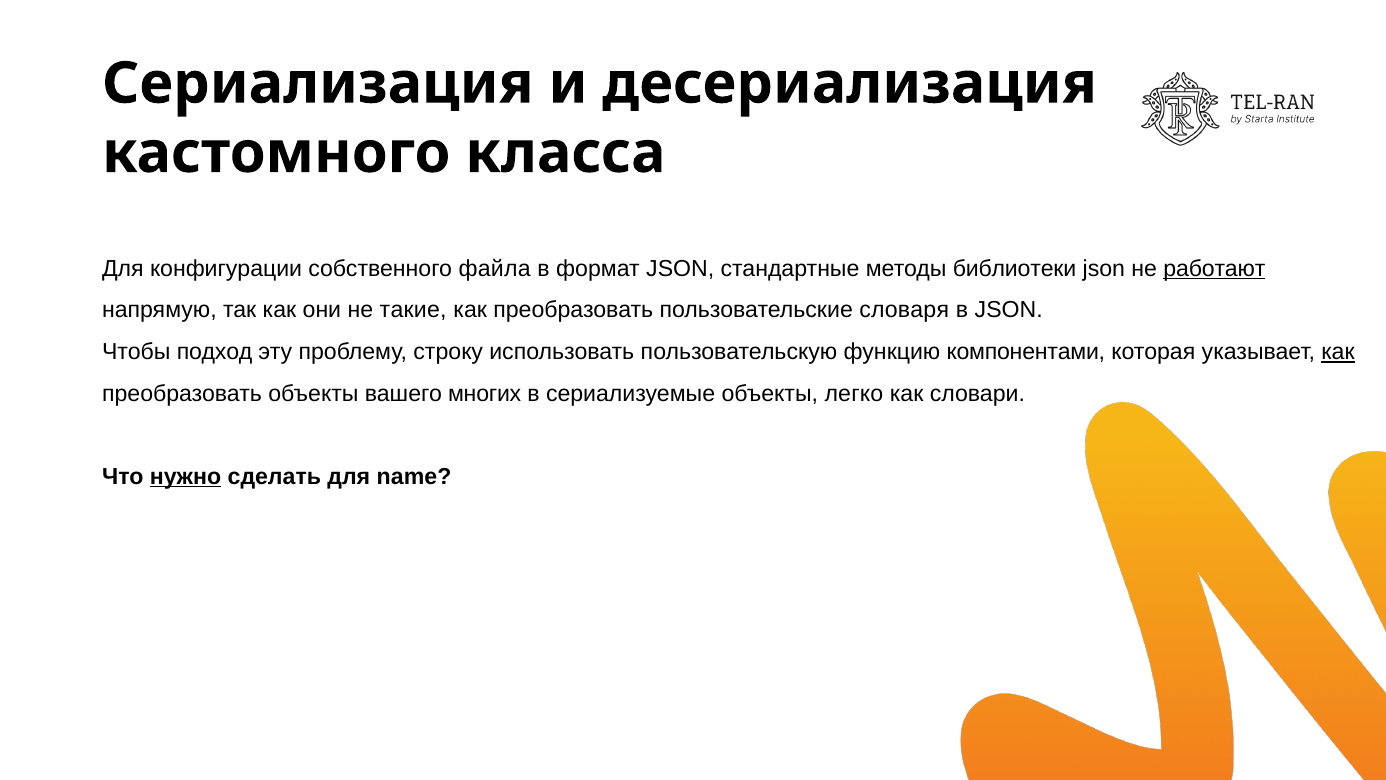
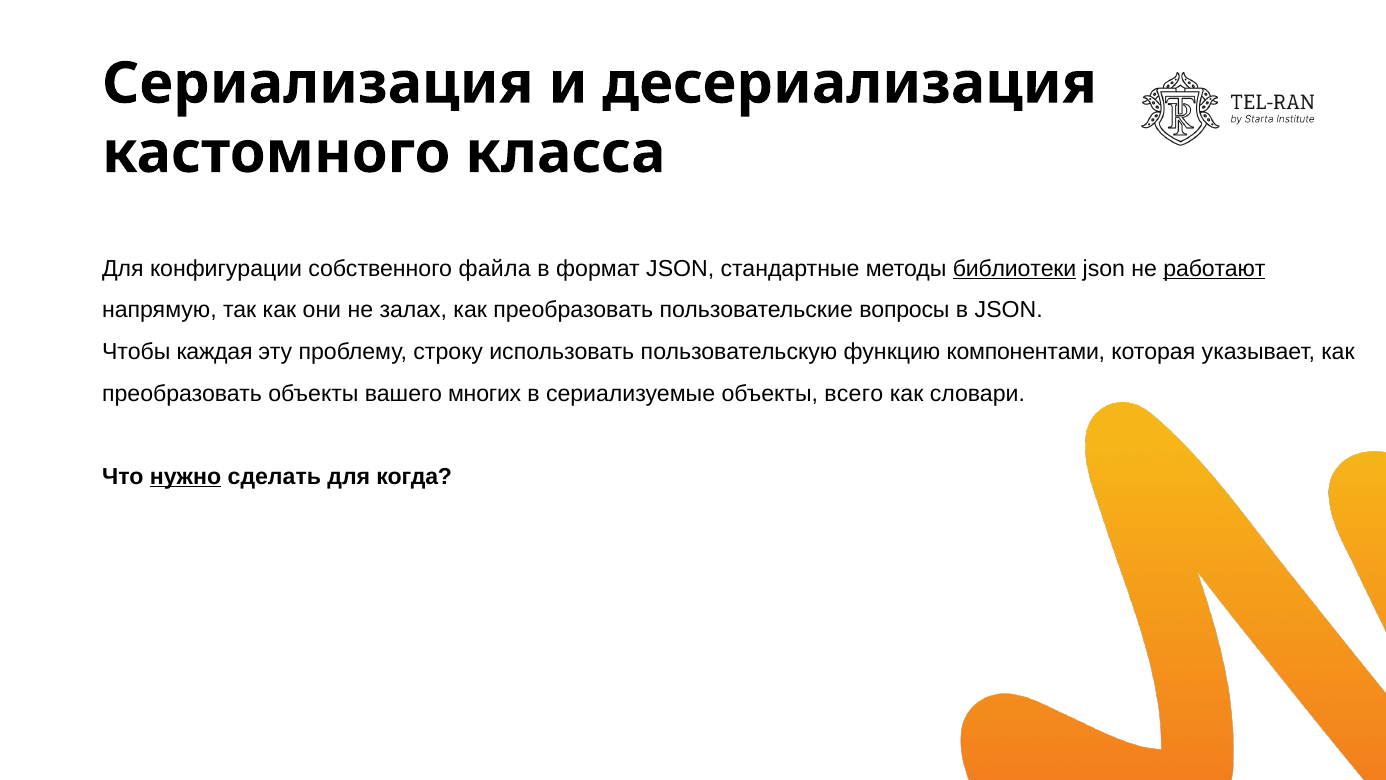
библиотеки underline: none -> present
такие: такие -> залах
словаря: словаря -> вопросы
подход: подход -> каждая
как at (1338, 352) underline: present -> none
легко: легко -> всего
name: name -> когда
